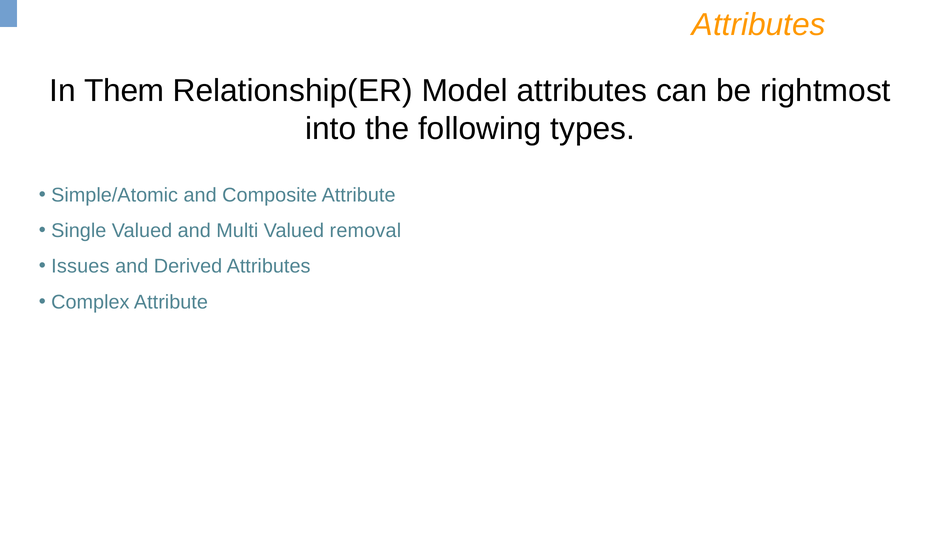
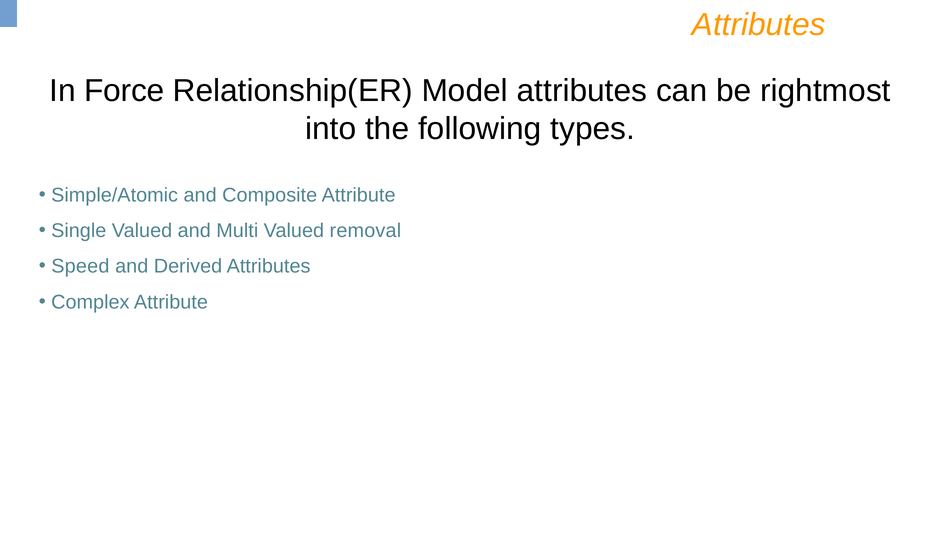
Them: Them -> Force
Issues: Issues -> Speed
